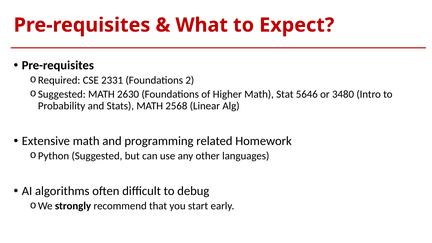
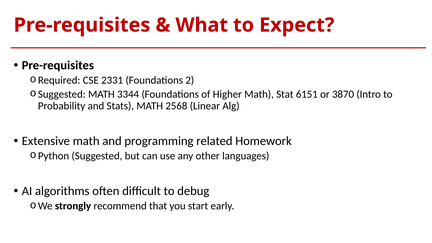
2630: 2630 -> 3344
5646: 5646 -> 6151
3480: 3480 -> 3870
